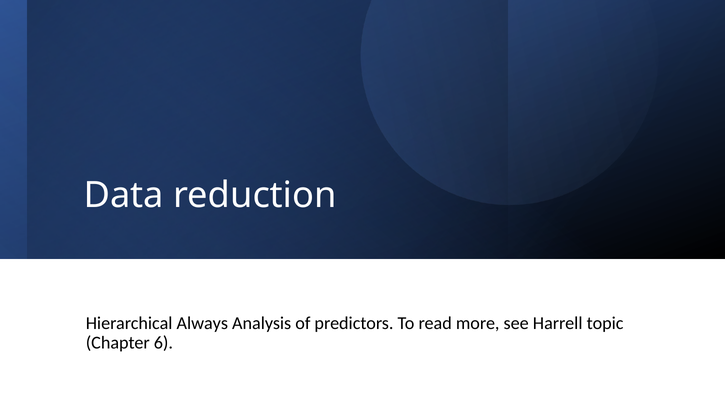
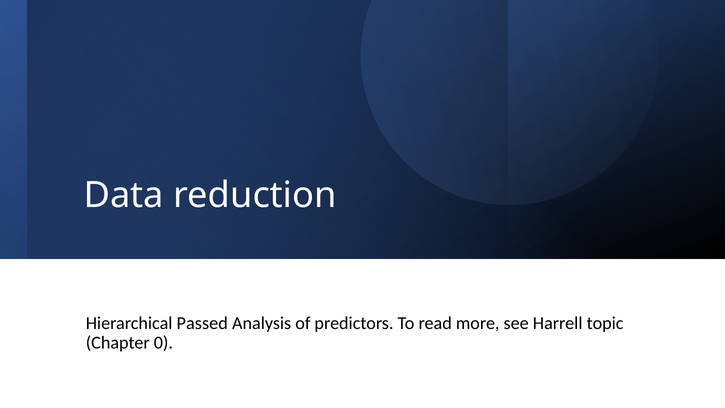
Always: Always -> Passed
6: 6 -> 0
